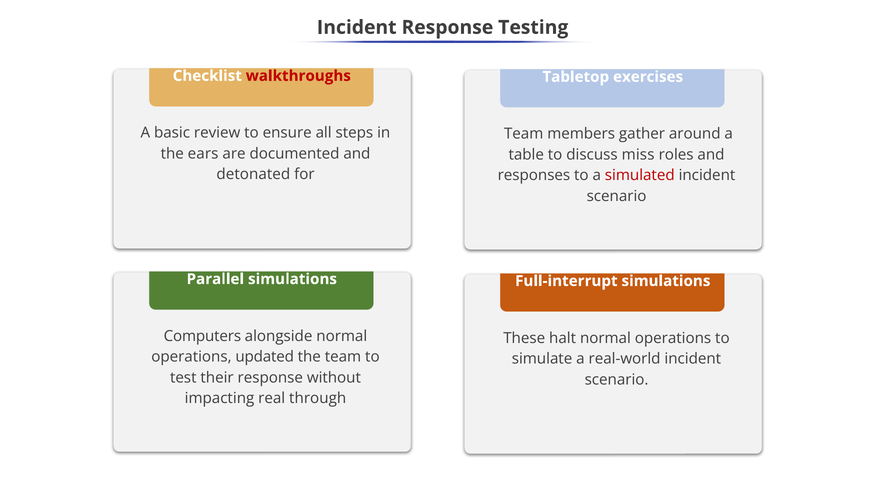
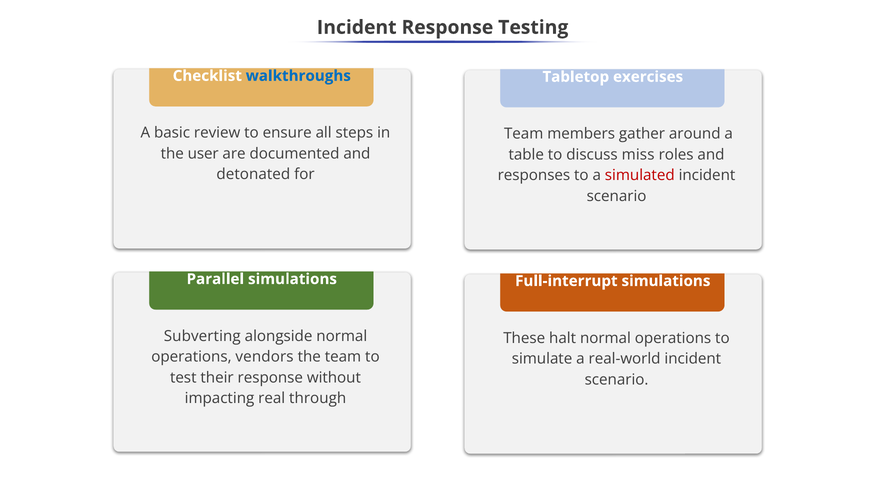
walkthroughs colour: red -> blue
ears: ears -> user
Computers: Computers -> Subverting
updated: updated -> vendors
